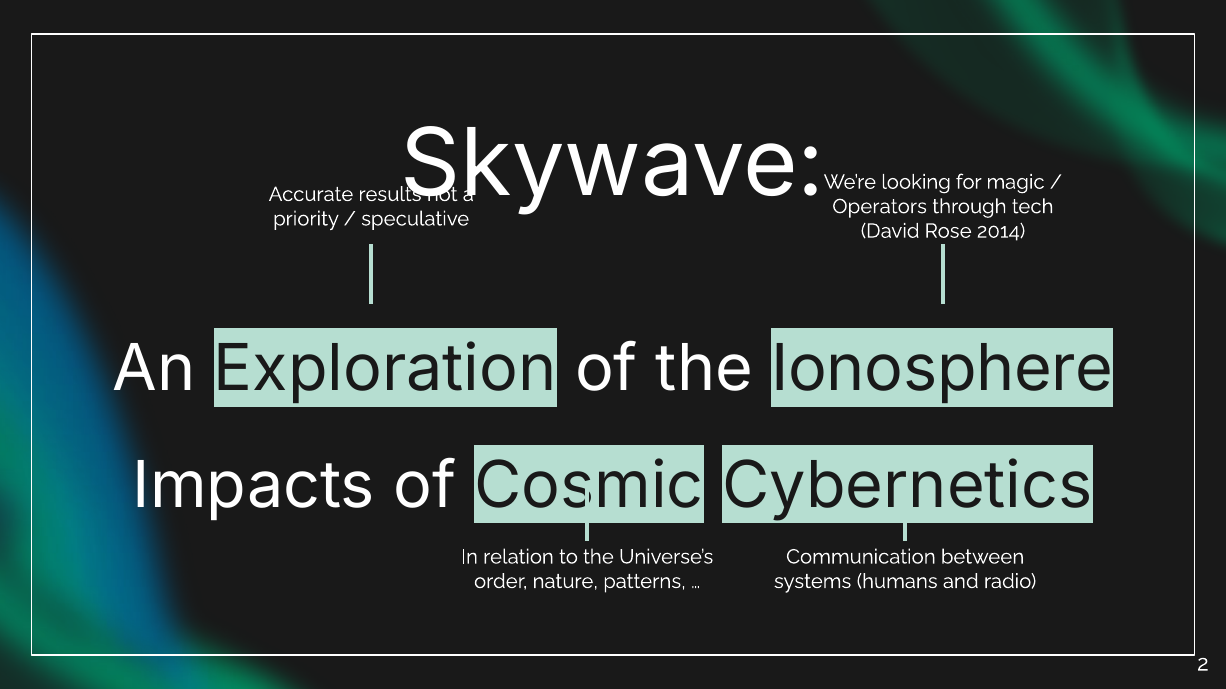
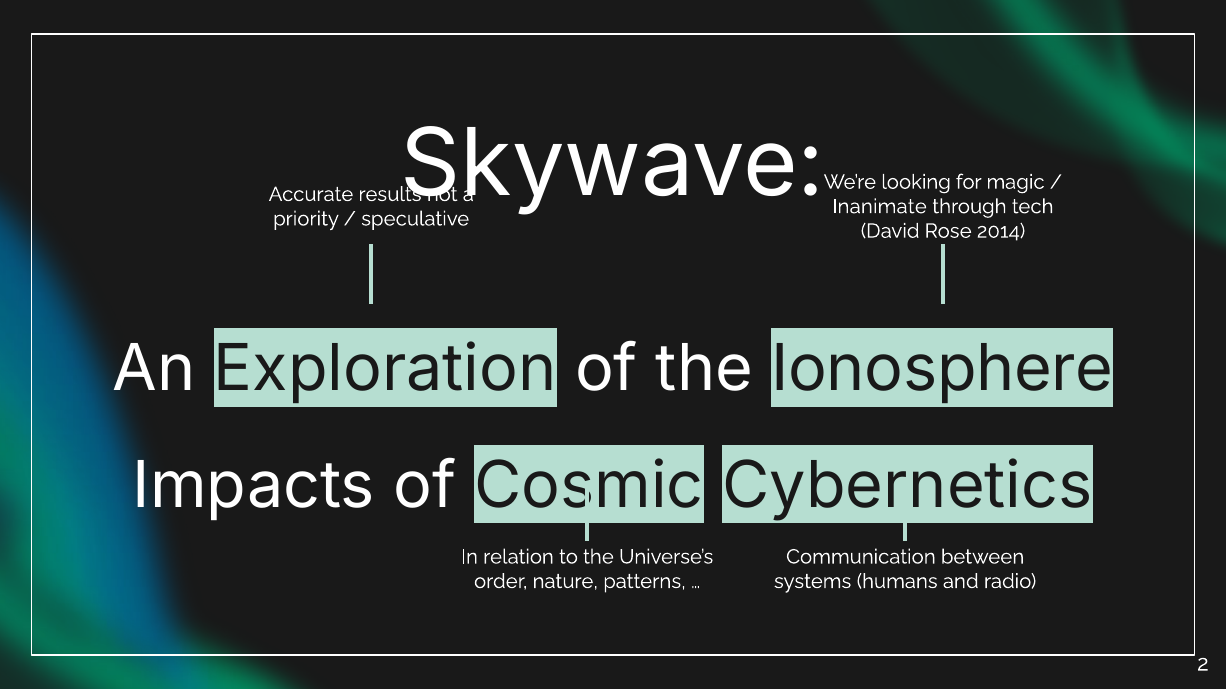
Operators: Operators -> Inanimate
